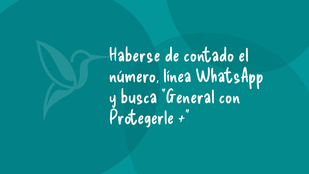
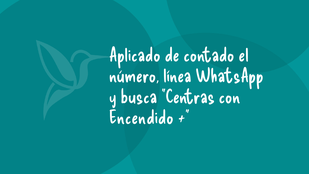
Haberse: Haberse -> Aplicado
General: General -> Centras
Protegerle: Protegerle -> Encendido
